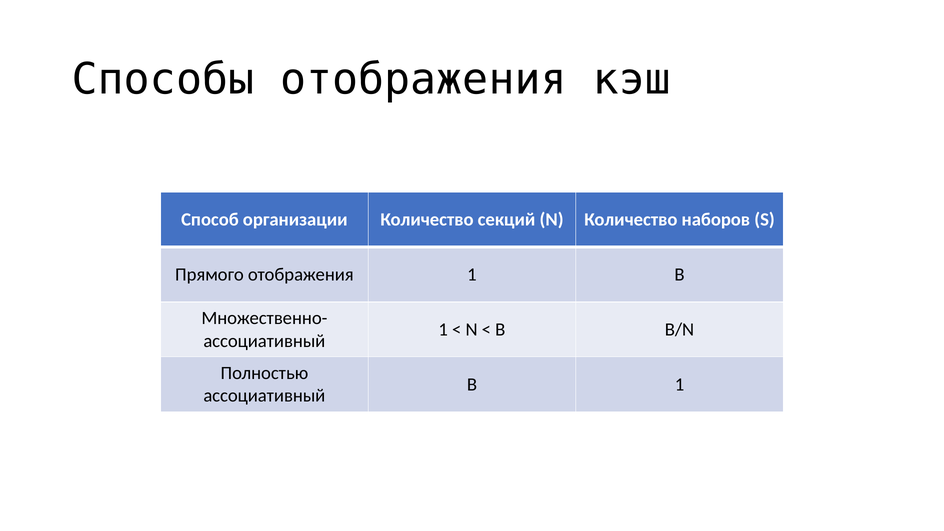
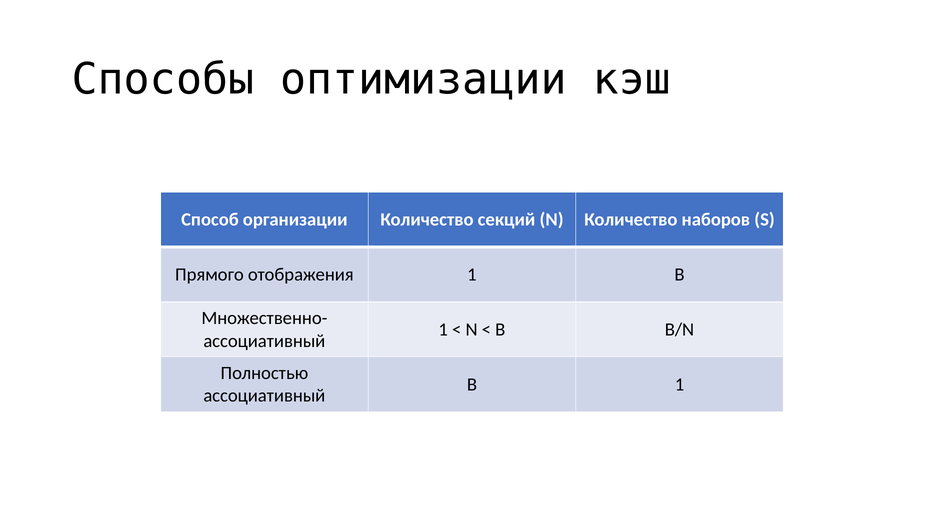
Способы отображения: отображения -> оптимизации
